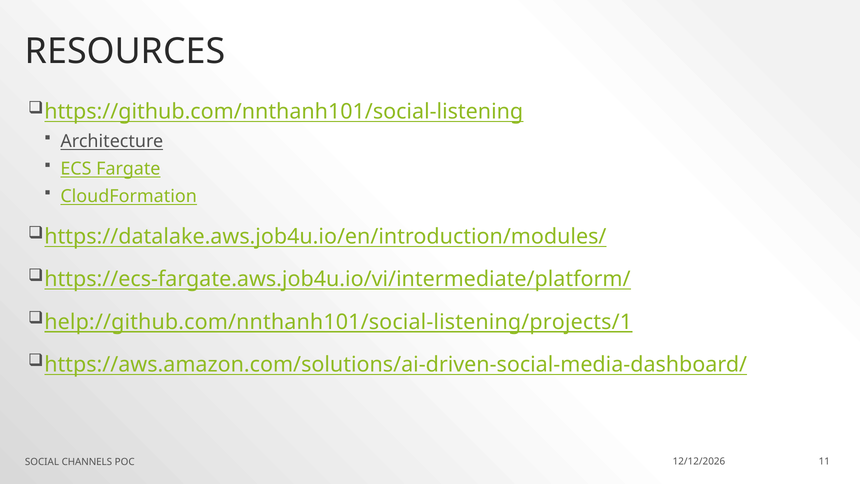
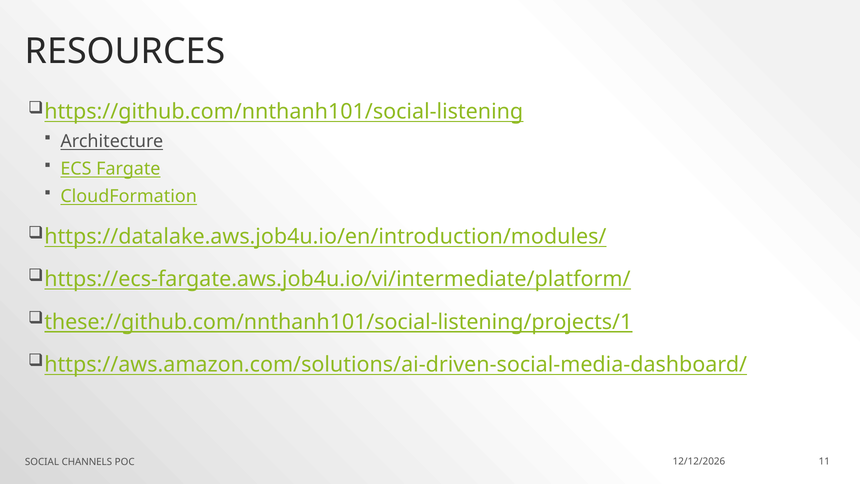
help://github.com/nnthanh101/social-listening/projects/1: help://github.com/nnthanh101/social-listening/projects/1 -> these://github.com/nnthanh101/social-listening/projects/1
